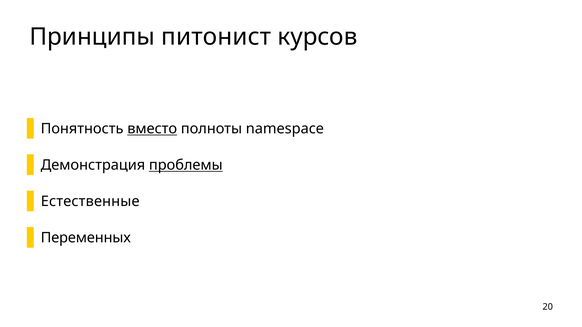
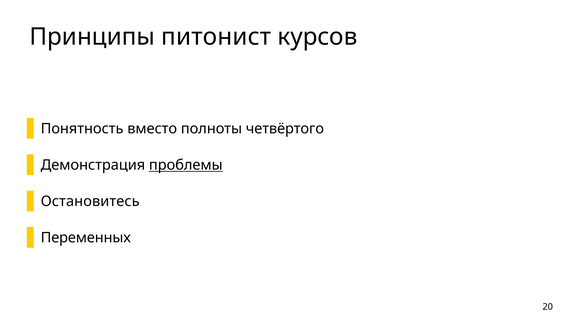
вместо underline: present -> none
namespace: namespace -> четвёртого
Естественные: Естественные -> Остановитесь
